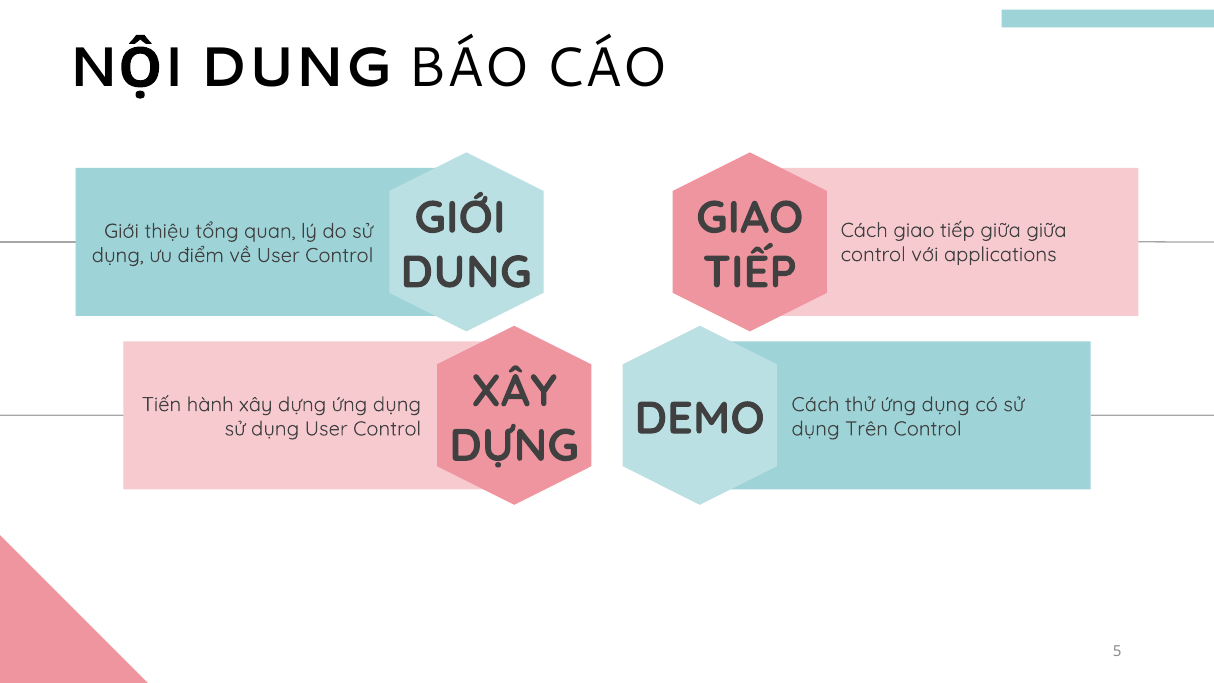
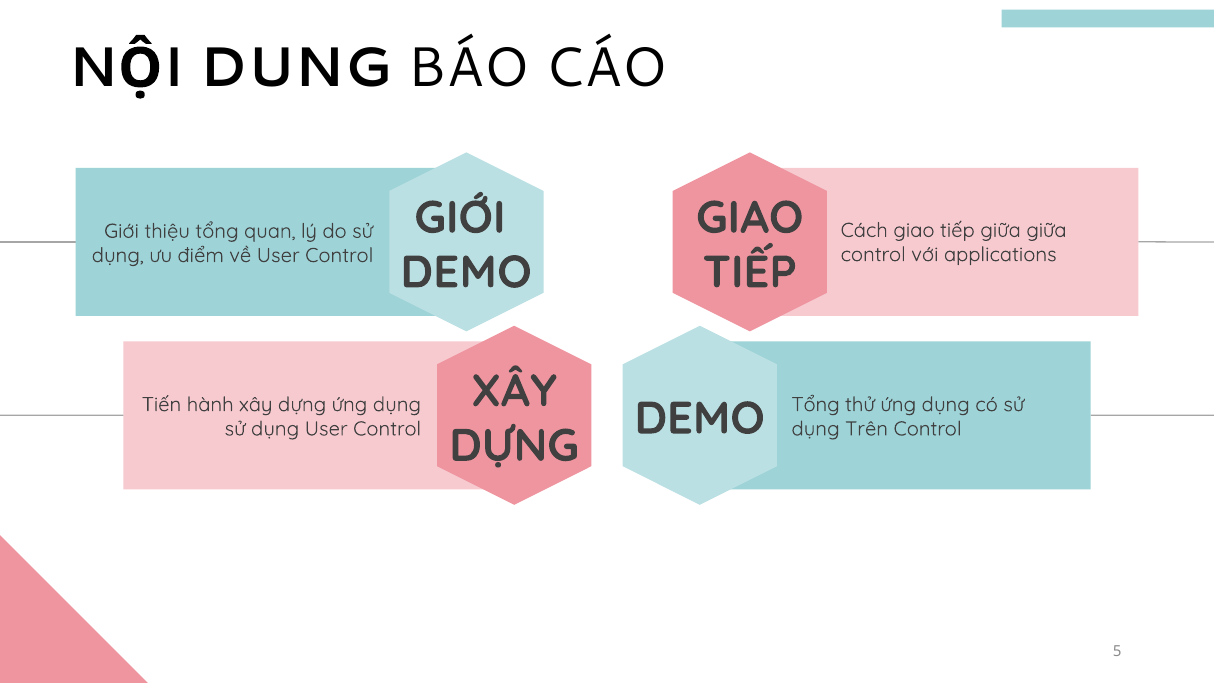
DUNG at (466, 272): DUNG -> DEMO
Cách at (815, 404): Cách -> Tổng
